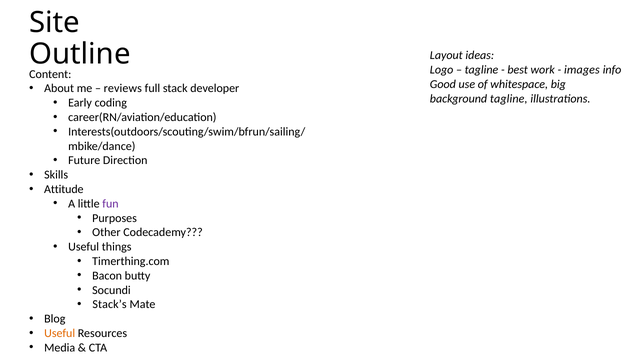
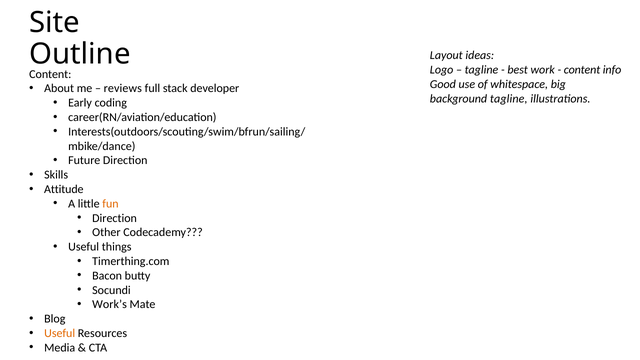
images at (582, 70): images -> content
fun colour: purple -> orange
Purposes at (115, 218): Purposes -> Direction
Stack’s: Stack’s -> Work’s
